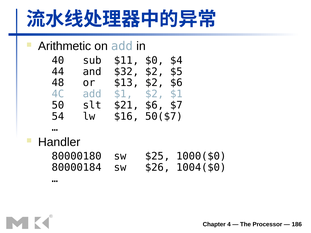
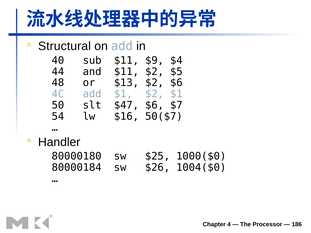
Arithmetic: Arithmetic -> Structural
$0: $0 -> $9
and $32: $32 -> $11
$21: $21 -> $47
